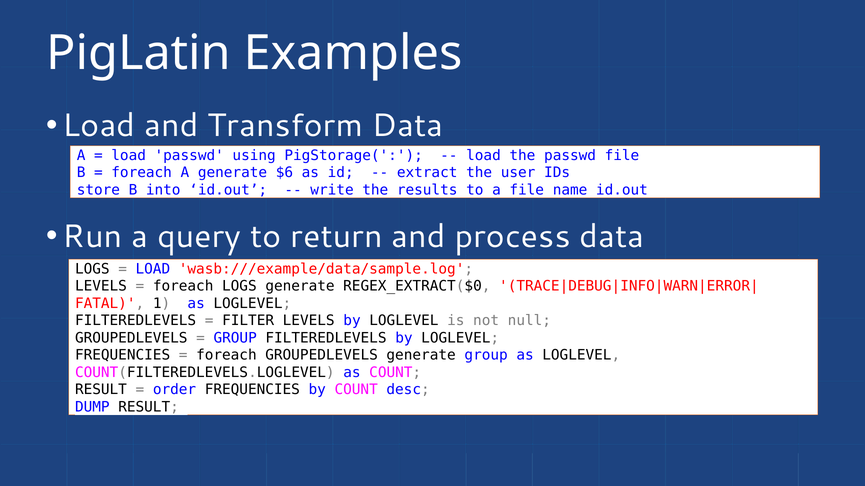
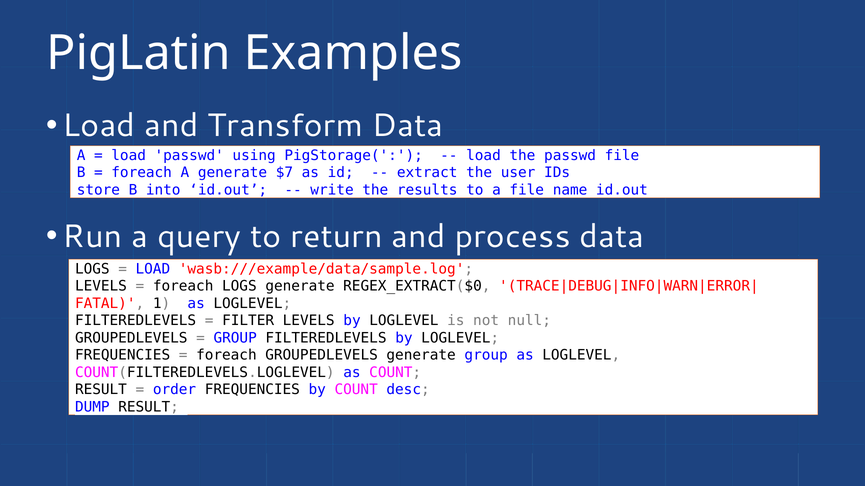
$6: $6 -> $7
